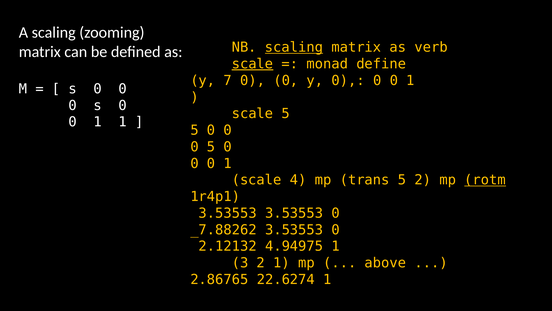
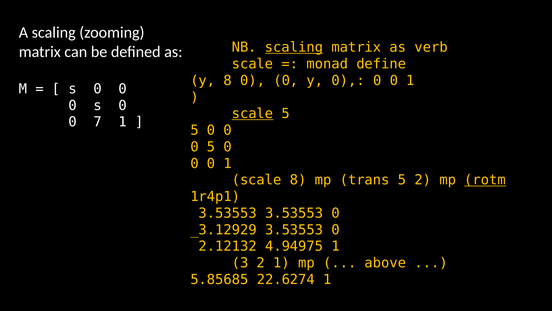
scale at (253, 64) underline: present -> none
y 7: 7 -> 8
scale at (253, 114) underline: none -> present
1 at (98, 122): 1 -> 7
scale 4: 4 -> 8
_7.88262: _7.88262 -> _3.12929
2.86765: 2.86765 -> 5.85685
